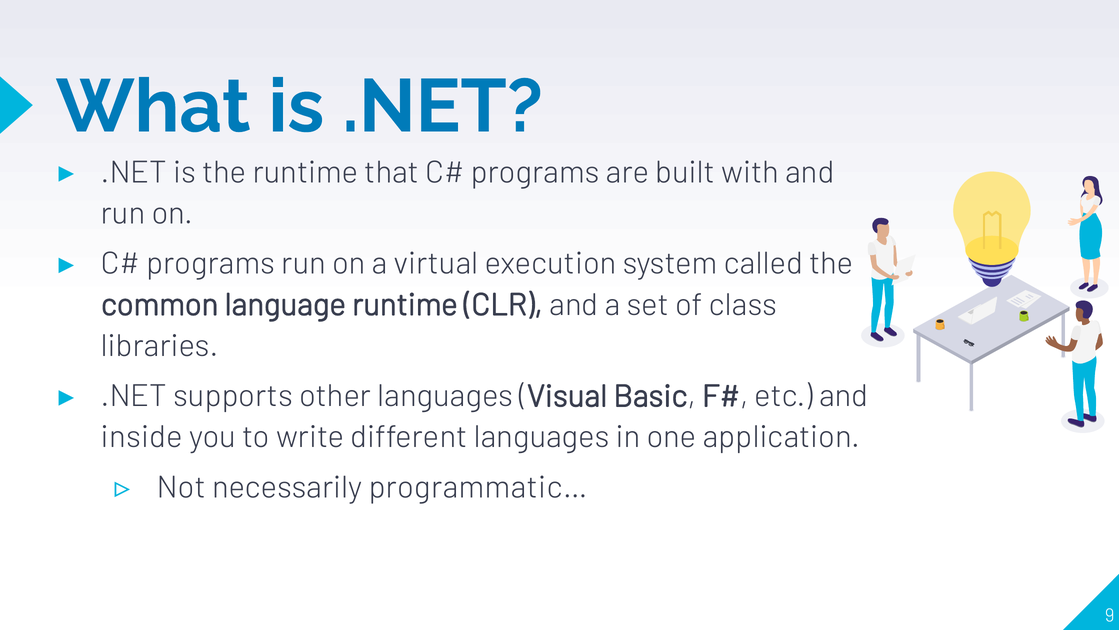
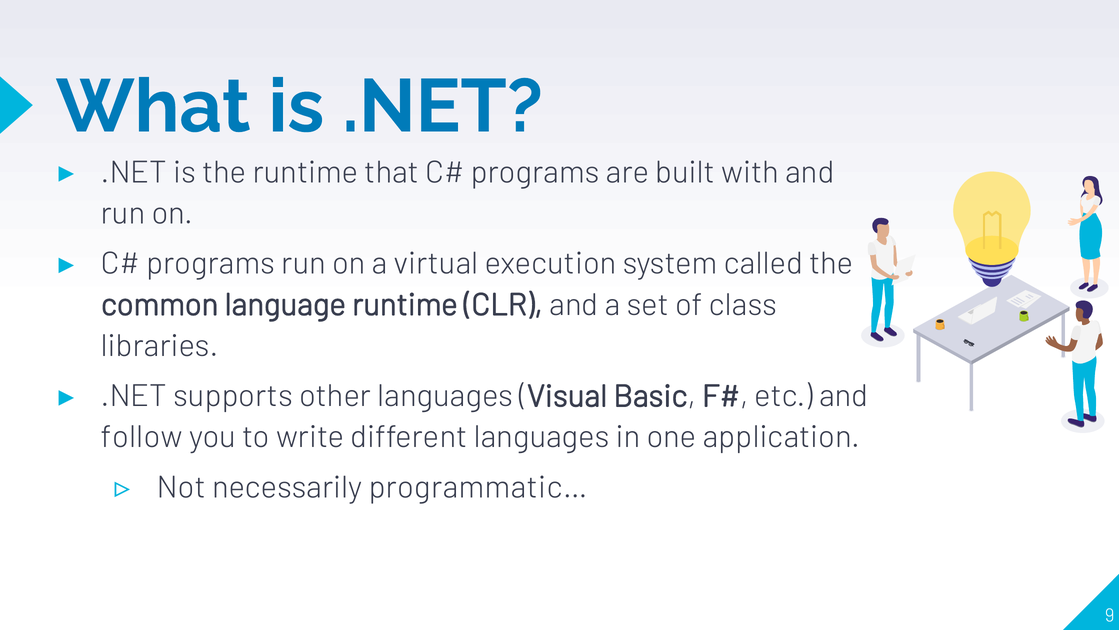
inside: inside -> follow
